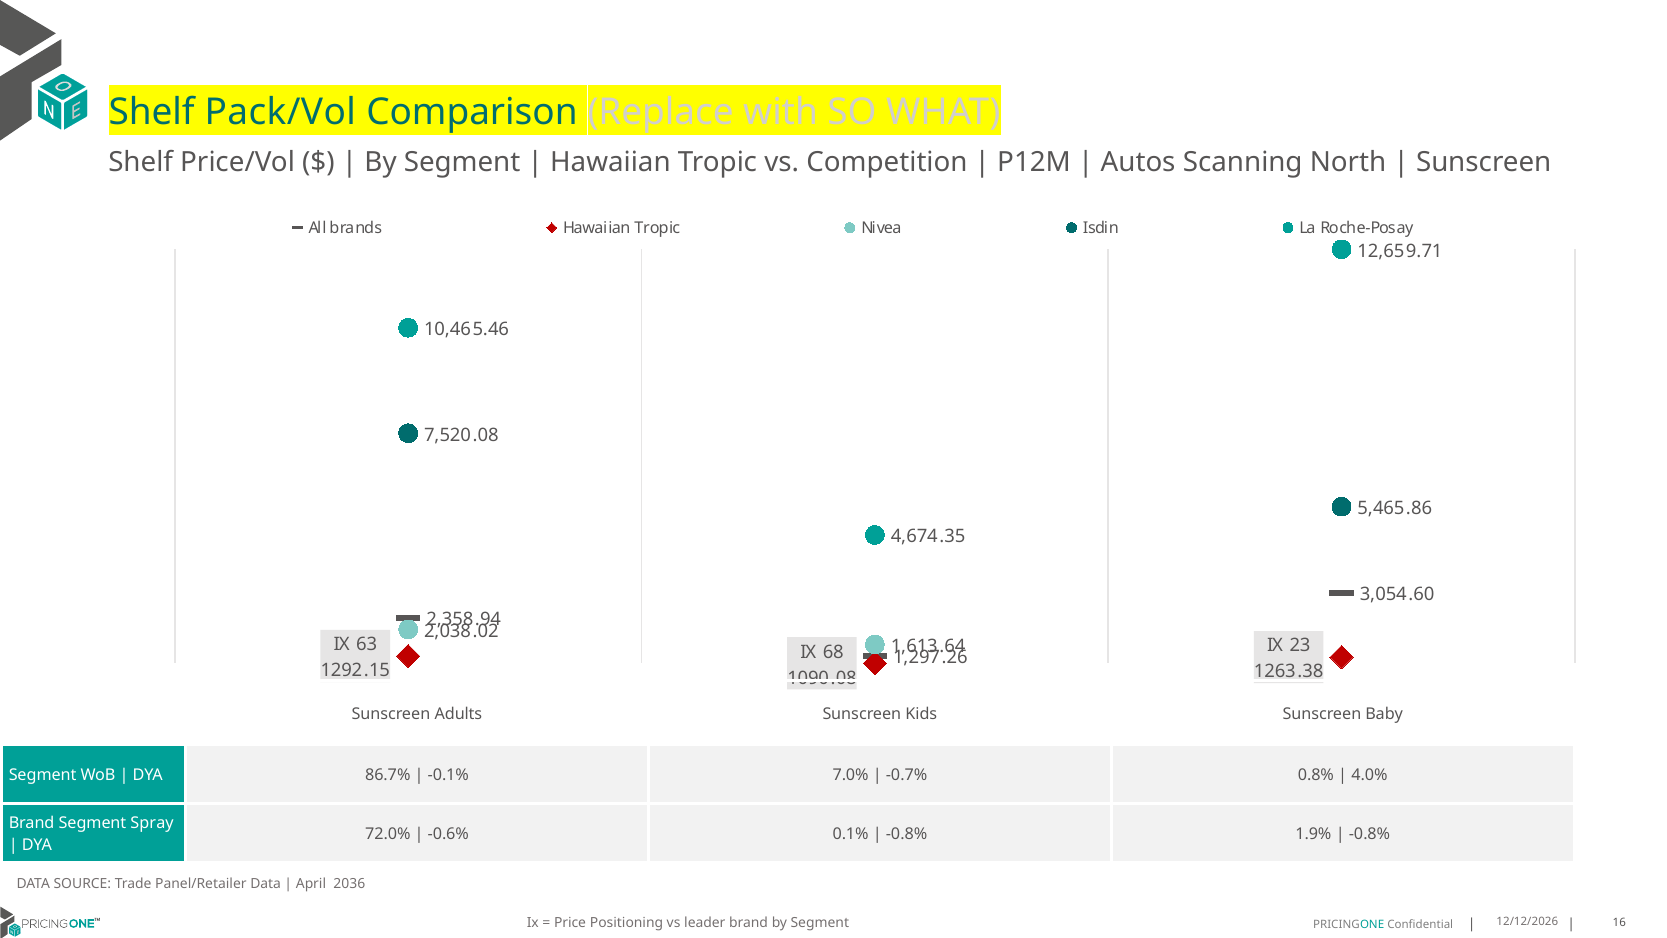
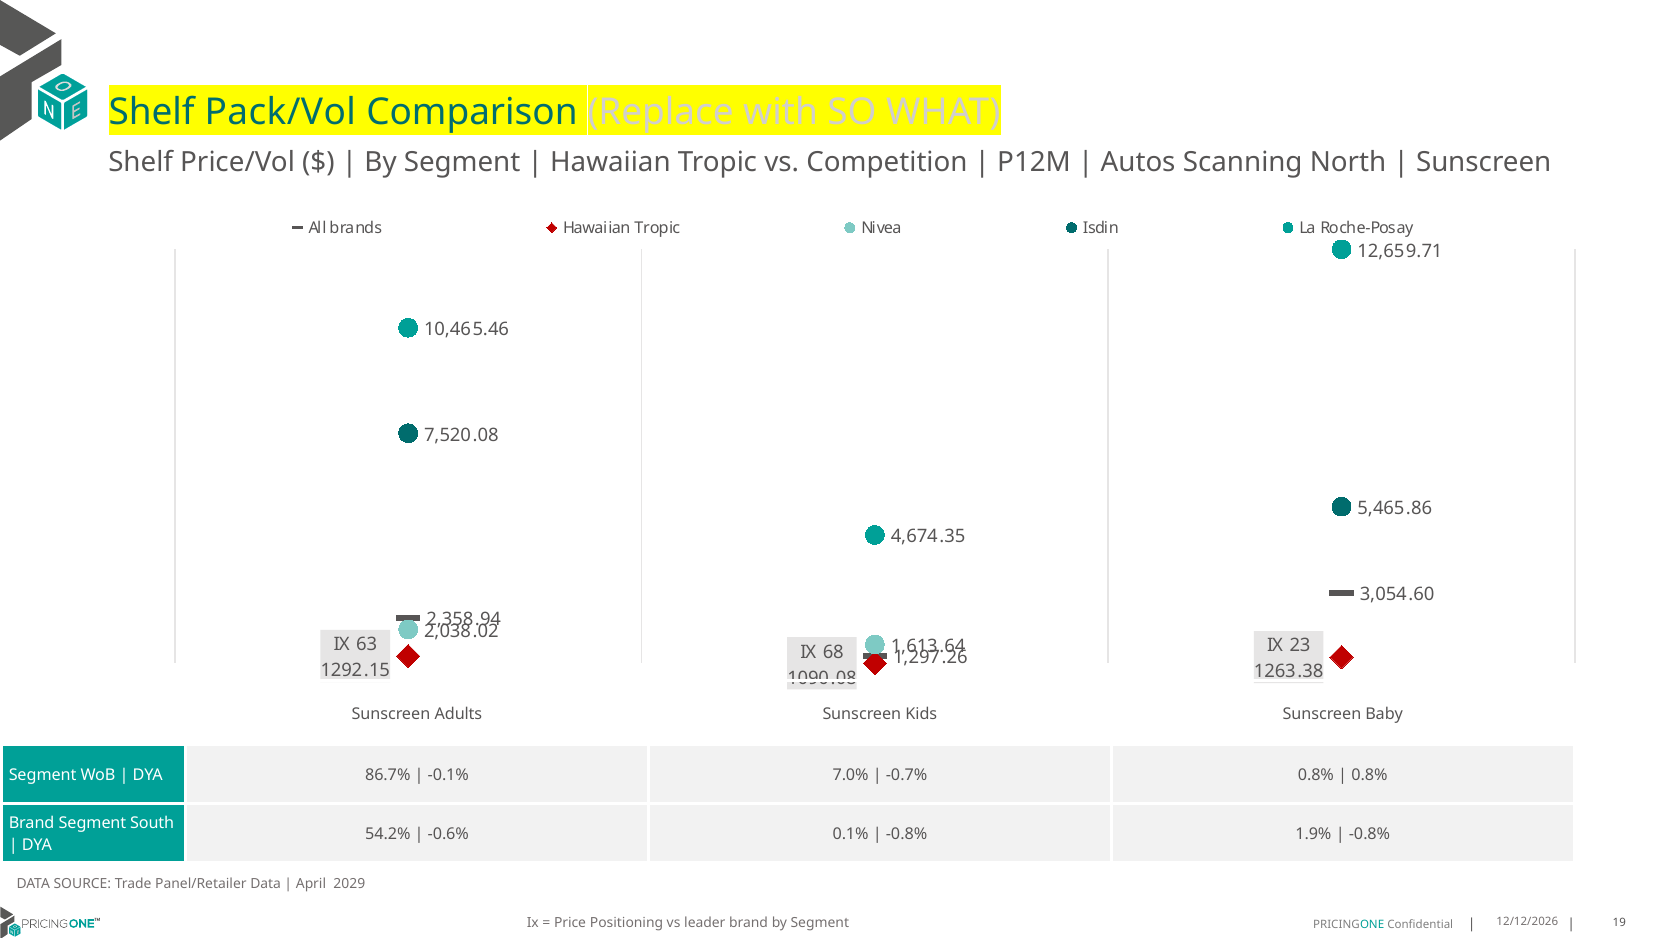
4.0% at (1369, 775): 4.0% -> 0.8%
Spray: Spray -> South
72.0%: 72.0% -> 54.2%
2036: 2036 -> 2029
16: 16 -> 19
